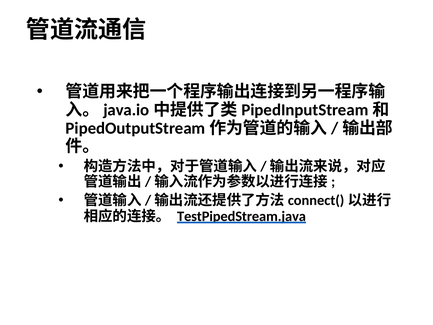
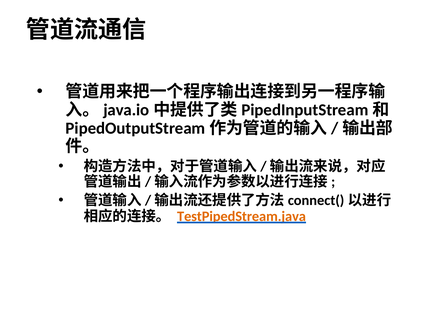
TestPipedStream.java colour: black -> orange
